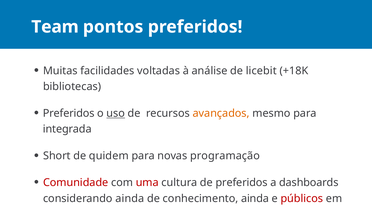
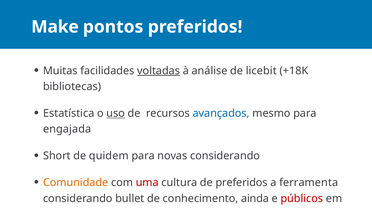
Team: Team -> Make
voltadas underline: none -> present
Preferidos at (69, 113): Preferidos -> Estatística
avançados colour: orange -> blue
integrada: integrada -> engajada
novas programação: programação -> considerando
Comunidade colour: red -> orange
dashboards: dashboards -> ferramenta
considerando ainda: ainda -> bullet
